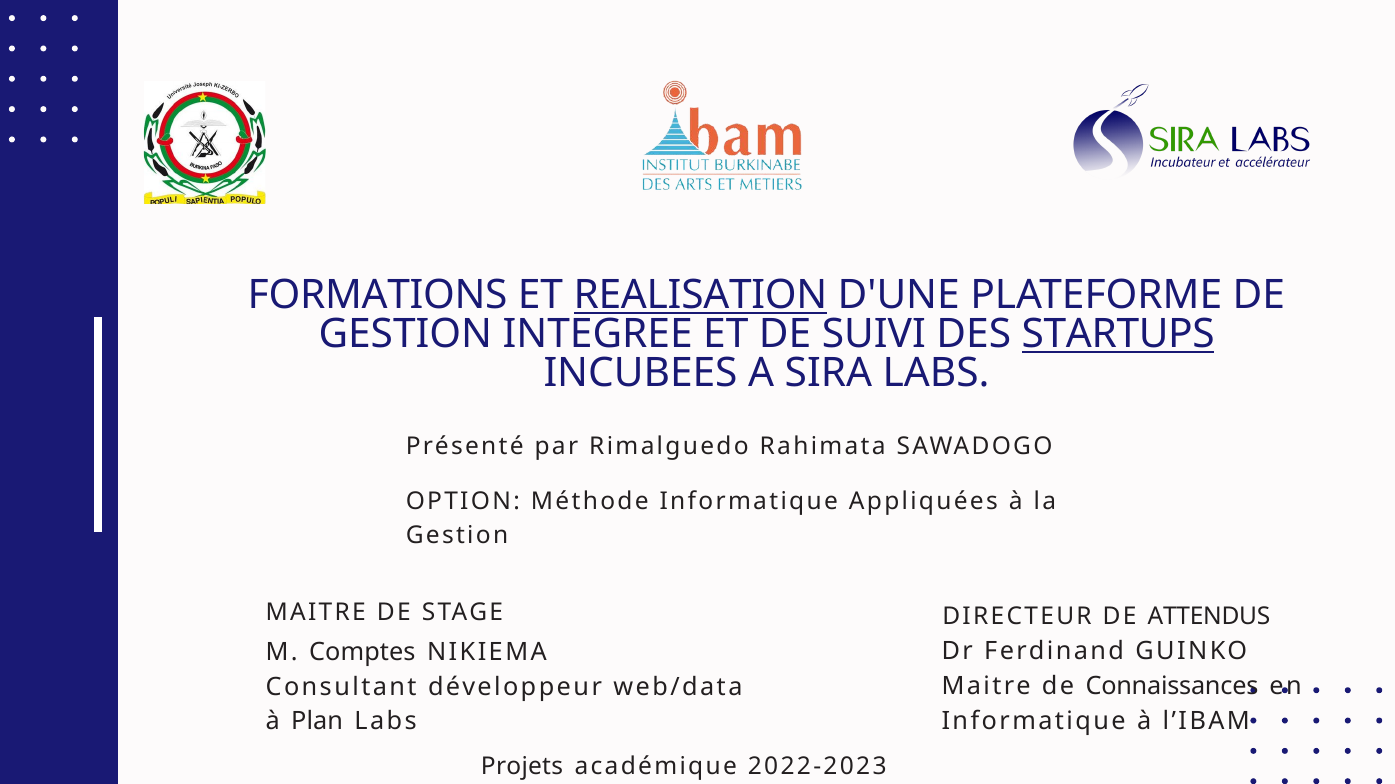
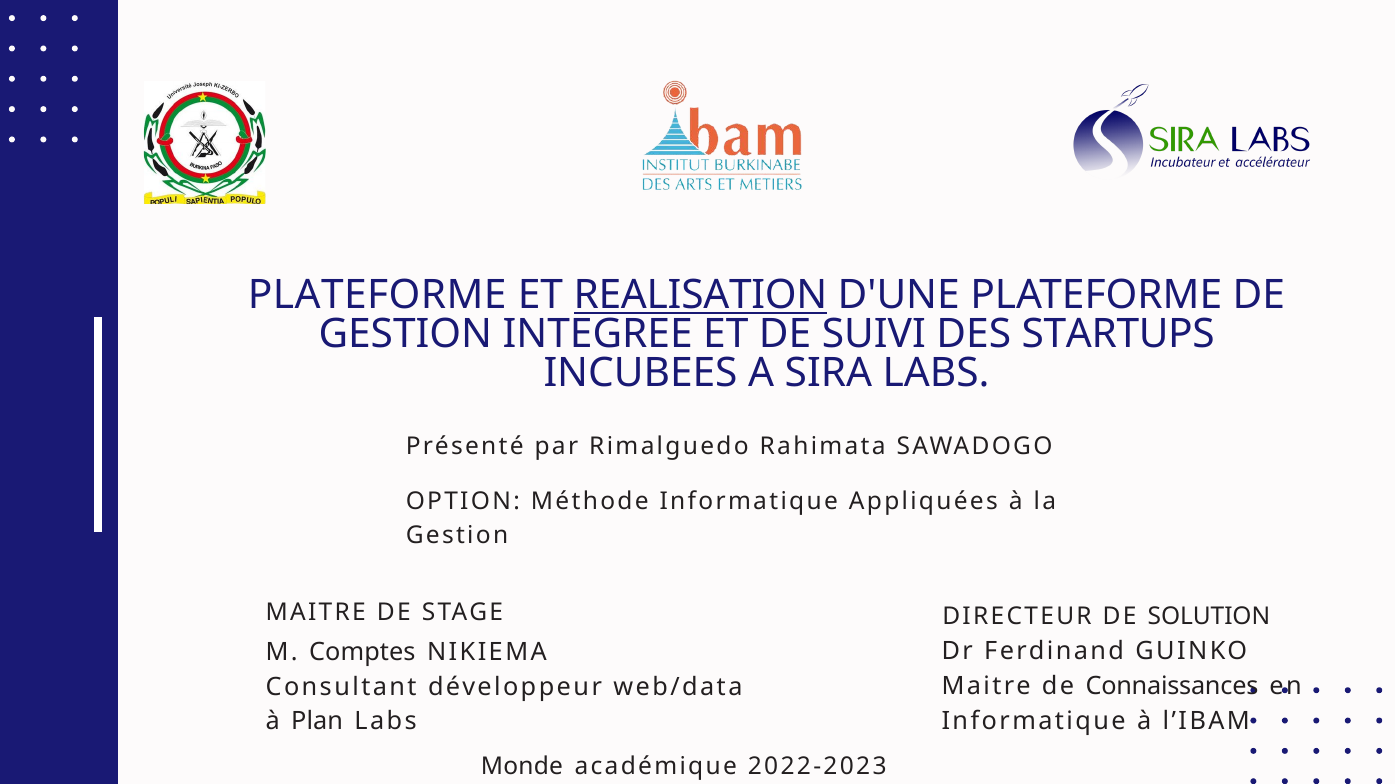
FORMATIONS at (378, 296): FORMATIONS -> PLATEFORME
STARTUPS underline: present -> none
ATTENDUS: ATTENDUS -> SOLUTION
Projets: Projets -> Monde
